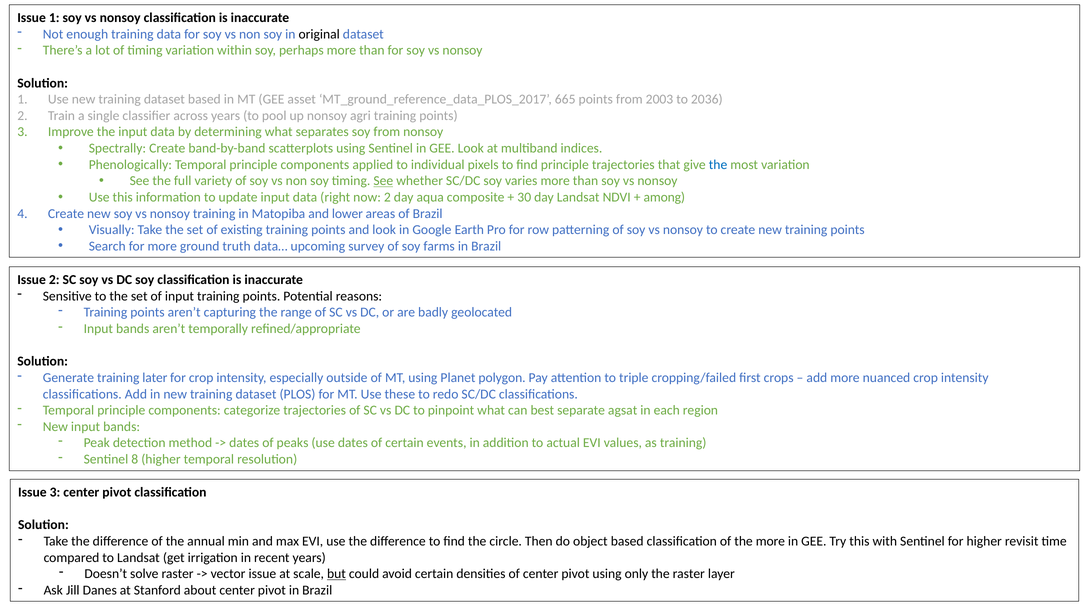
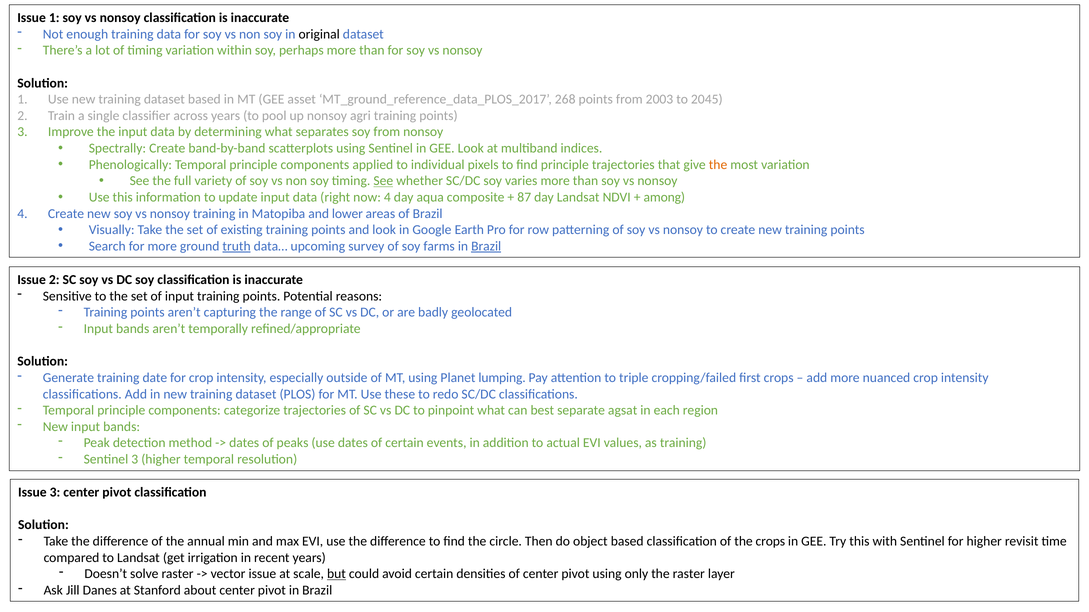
665: 665 -> 268
2036: 2036 -> 2045
the at (718, 165) colour: blue -> orange
now 2: 2 -> 4
30: 30 -> 87
truth underline: none -> present
Brazil at (486, 246) underline: none -> present
later: later -> date
polygon: polygon -> lumping
Sentinel 8: 8 -> 3
the more: more -> crops
